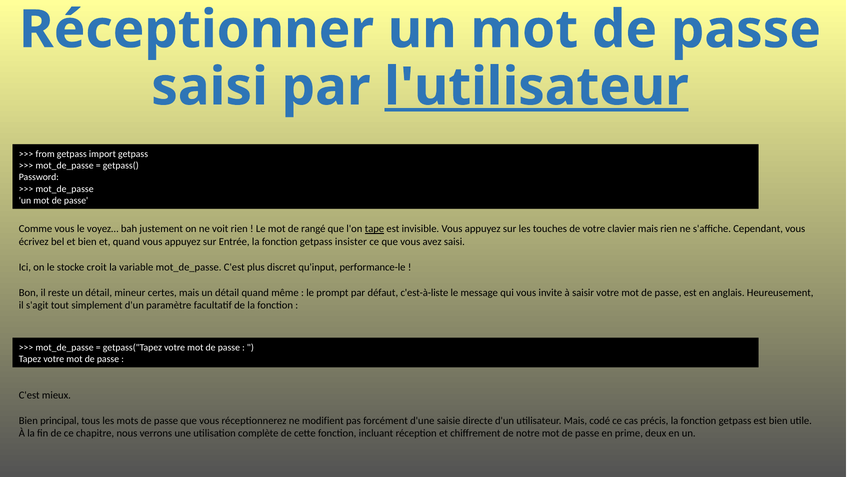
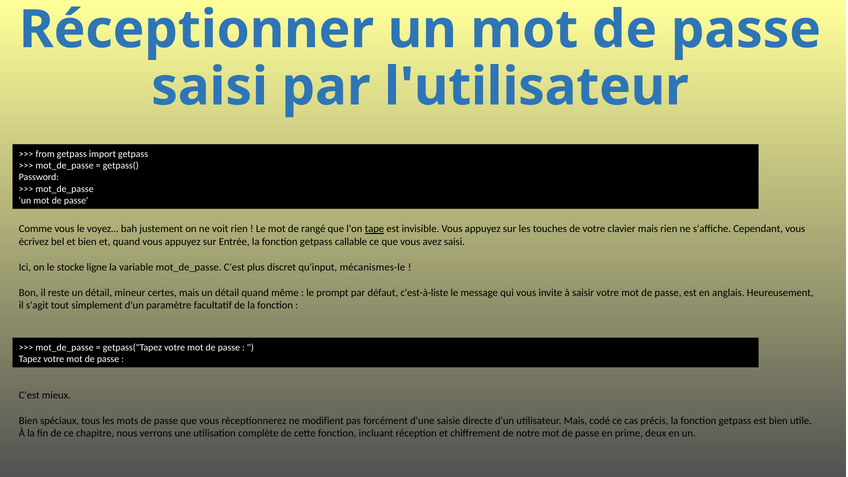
l'utilisateur underline: present -> none
insister: insister -> callable
croit: croit -> ligne
performance-le: performance-le -> mécanismes-le
principal: principal -> spéciaux
